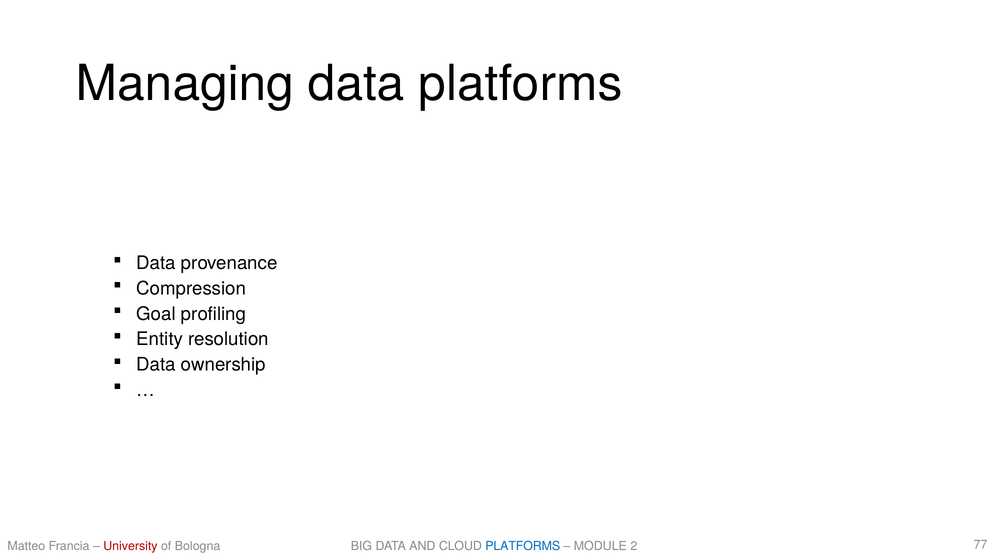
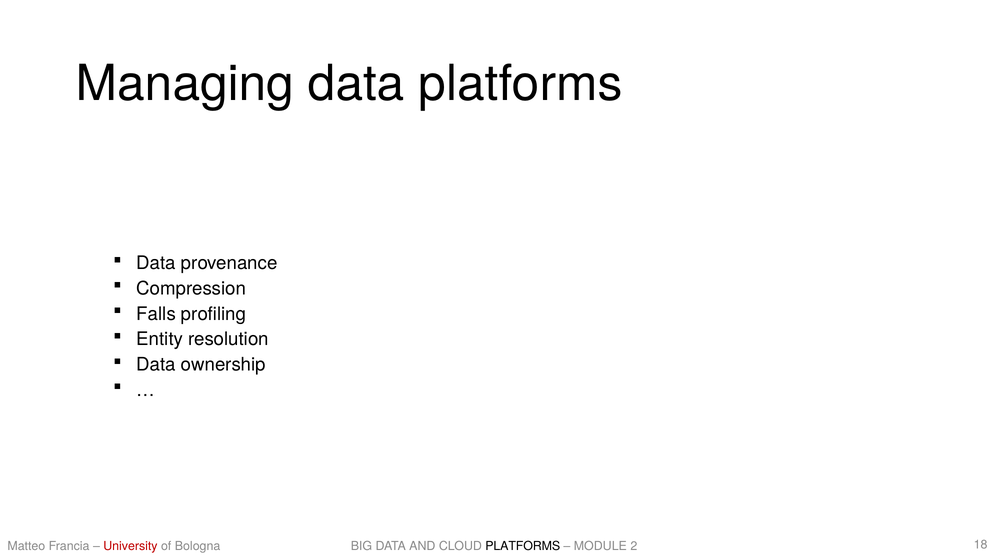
Goal: Goal -> Falls
PLATFORMS at (523, 546) colour: blue -> black
77: 77 -> 18
